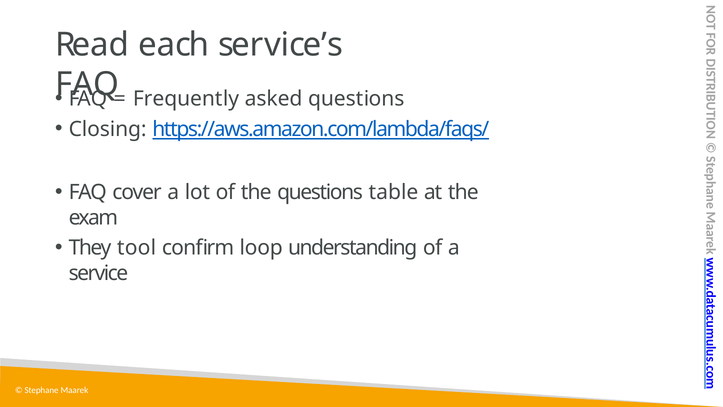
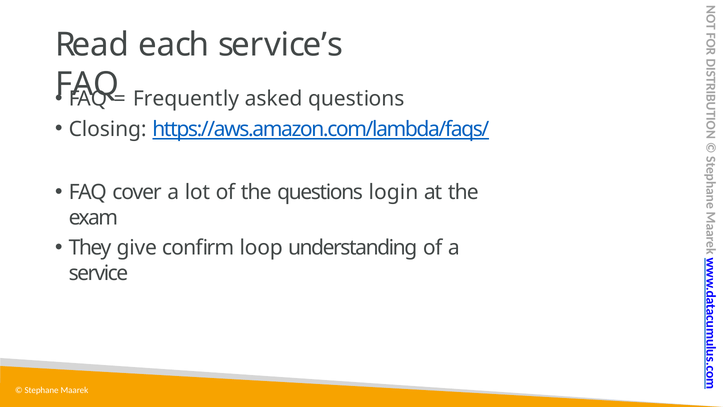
table: table -> login
tool: tool -> give
